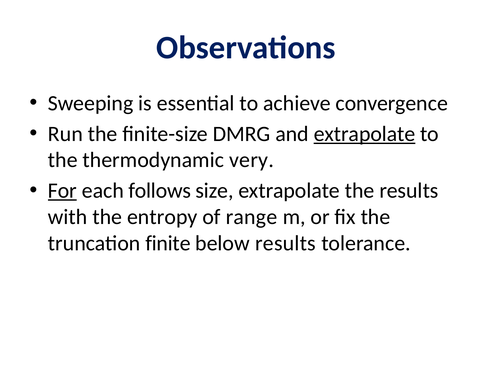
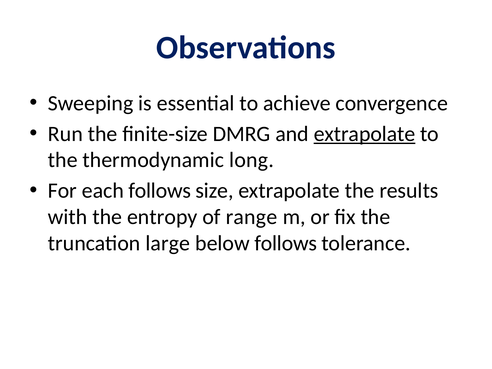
very: very -> long
For underline: present -> none
finite: finite -> large
below results: results -> follows
